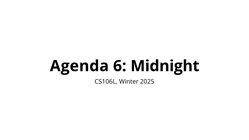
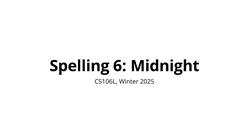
Agenda: Agenda -> Spelling
